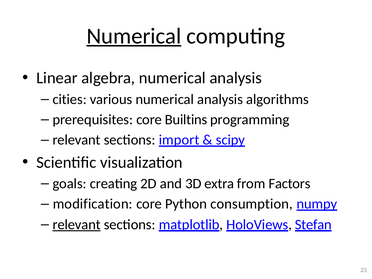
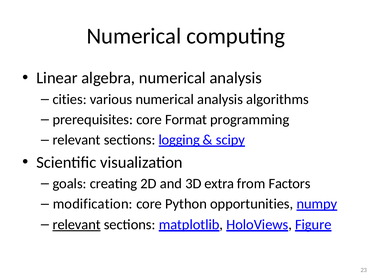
Numerical at (134, 36) underline: present -> none
Builtins: Builtins -> Format
import: import -> logging
consumption: consumption -> opportunities
Stefan: Stefan -> Figure
